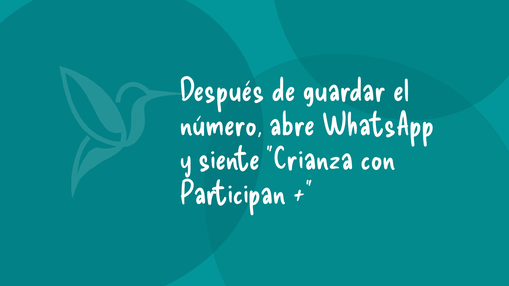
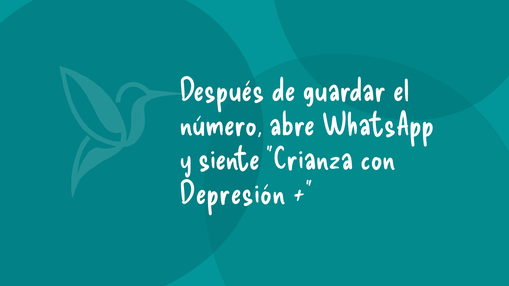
Participan: Participan -> Depresión
